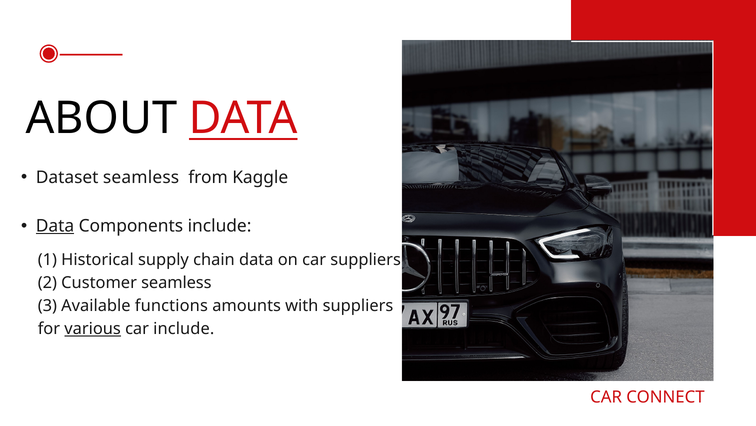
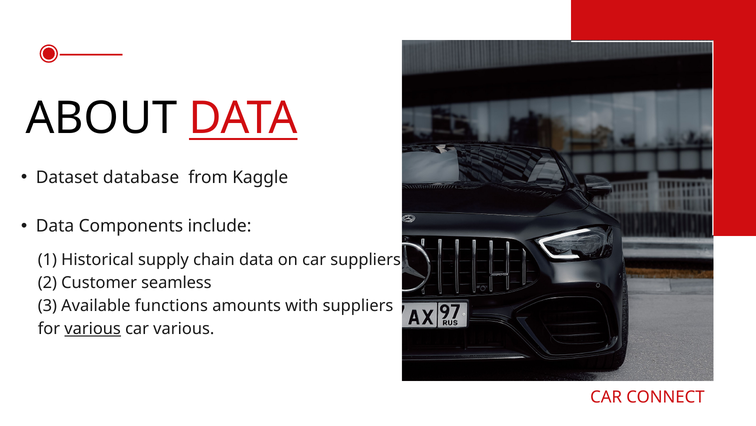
Dataset seamless: seamless -> database
Data at (55, 226) underline: present -> none
car include: include -> various
